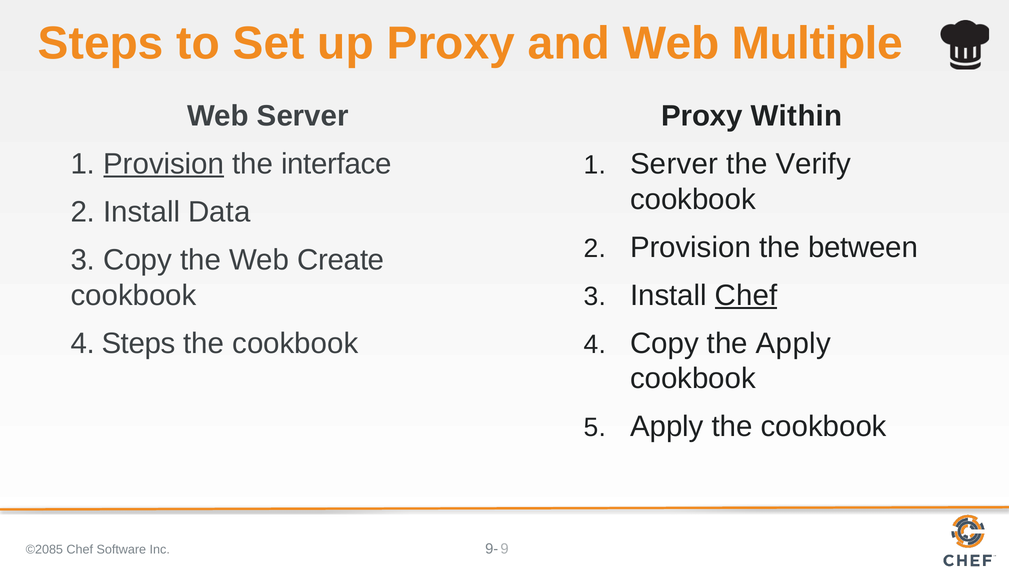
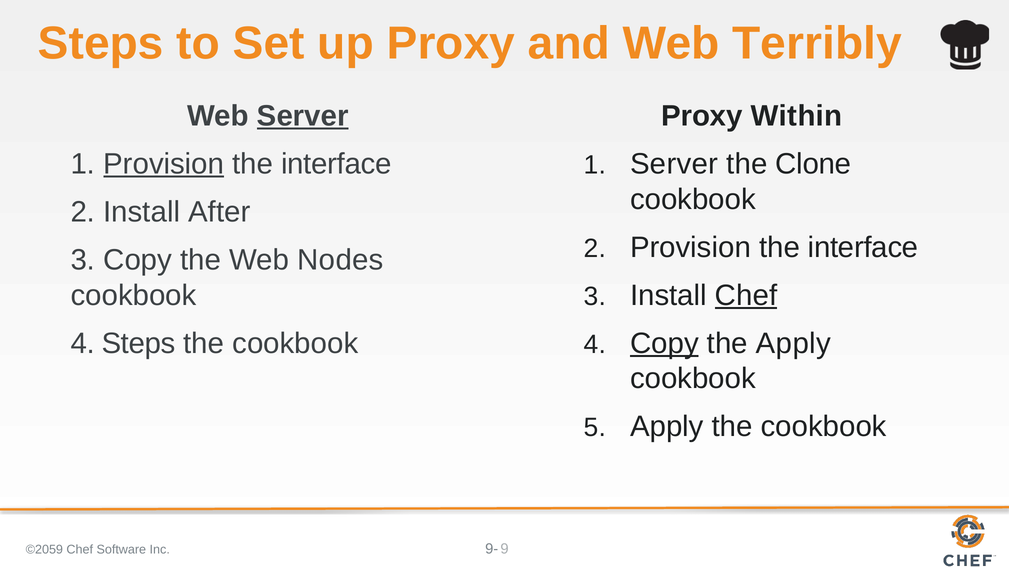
Multiple: Multiple -> Terribly
Server at (303, 116) underline: none -> present
Verify: Verify -> Clone
Data: Data -> After
2 Provision the between: between -> interface
Create: Create -> Nodes
Copy at (664, 343) underline: none -> present
©2085: ©2085 -> ©2059
